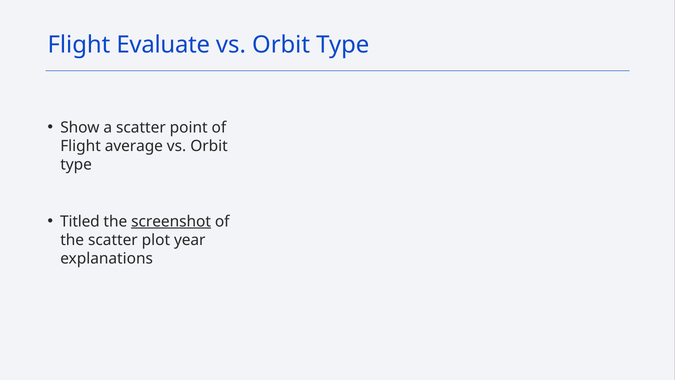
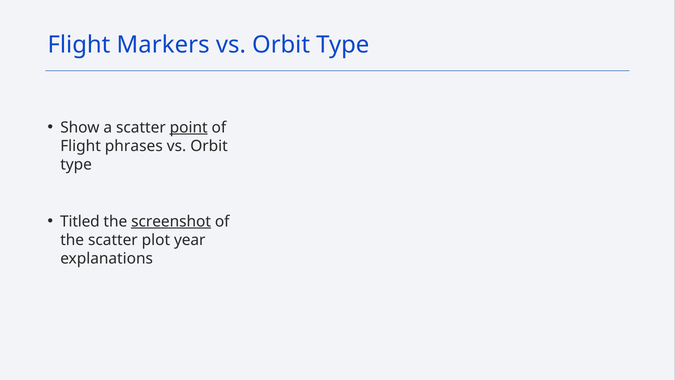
Evaluate: Evaluate -> Markers
point underline: none -> present
average: average -> phrases
